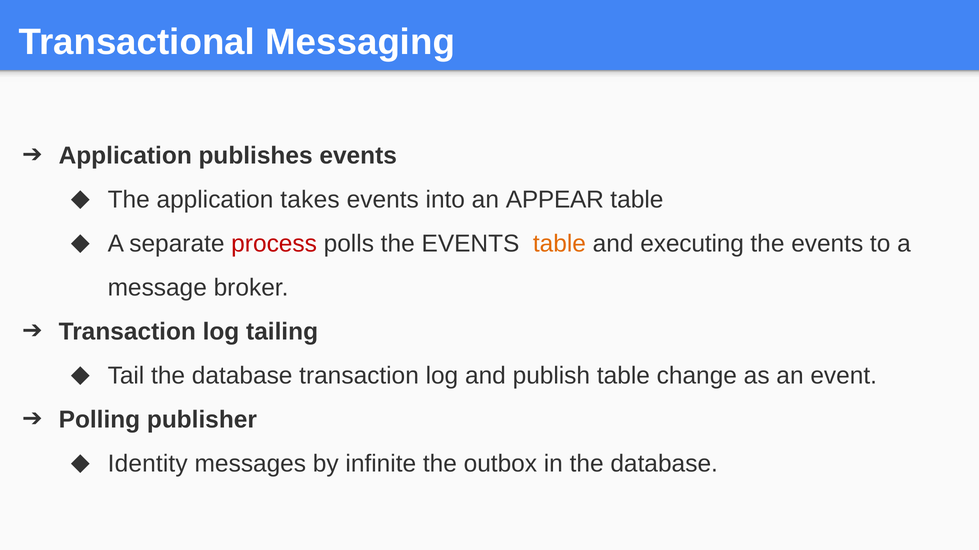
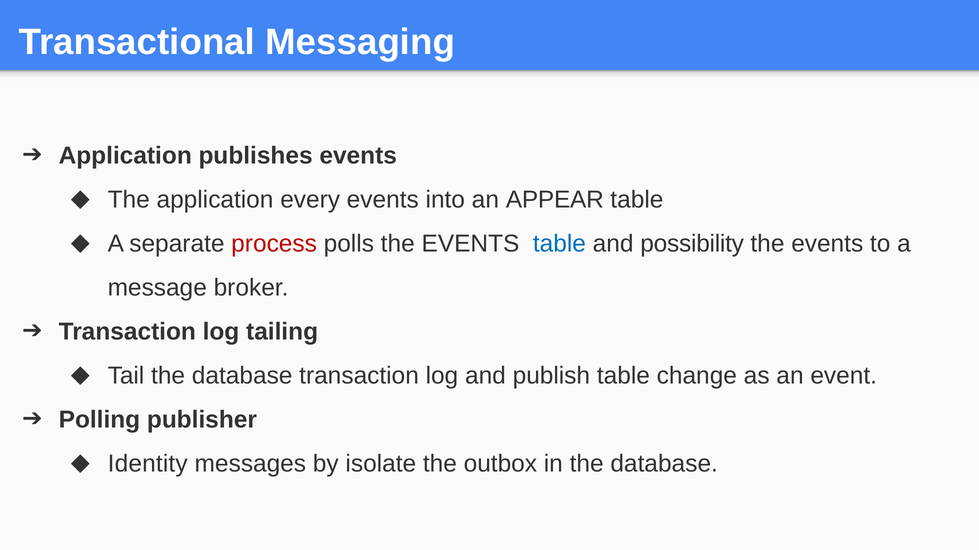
takes: takes -> every
table at (559, 244) colour: orange -> blue
executing: executing -> possibility
infinite: infinite -> isolate
